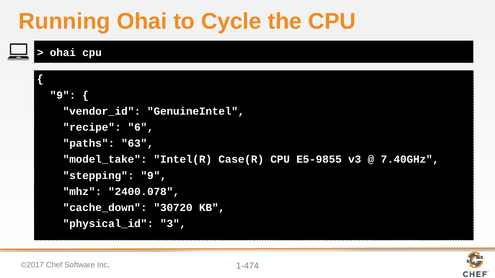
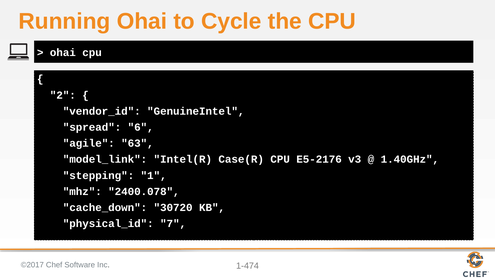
9 at (63, 95): 9 -> 2
recipe: recipe -> spread
paths: paths -> agile
model_take: model_take -> model_link
E5-9855: E5-9855 -> E5-2176
7.40GHz: 7.40GHz -> 1.40GHz
stepping 9: 9 -> 1
3: 3 -> 7
